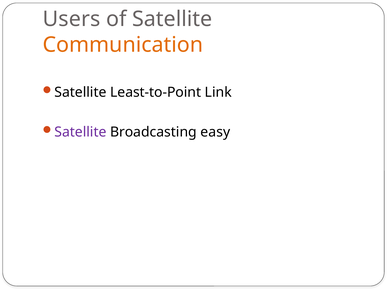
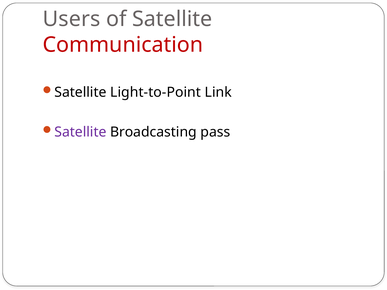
Communication colour: orange -> red
Least-to-Point: Least-to-Point -> Light-to-Point
easy: easy -> pass
